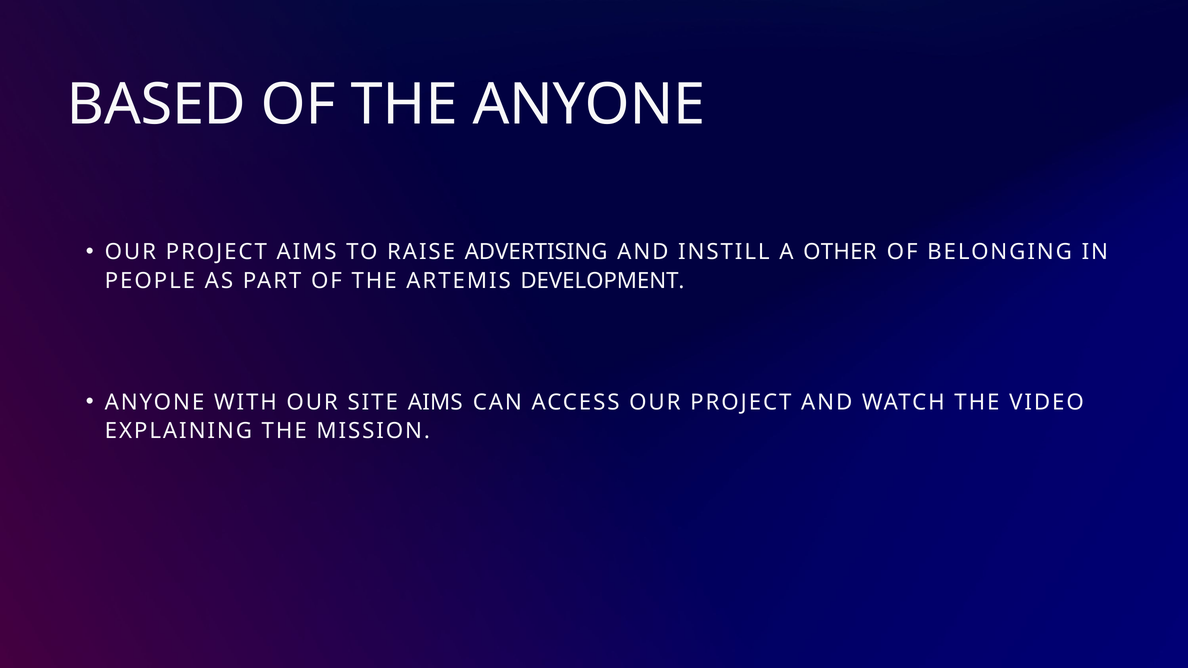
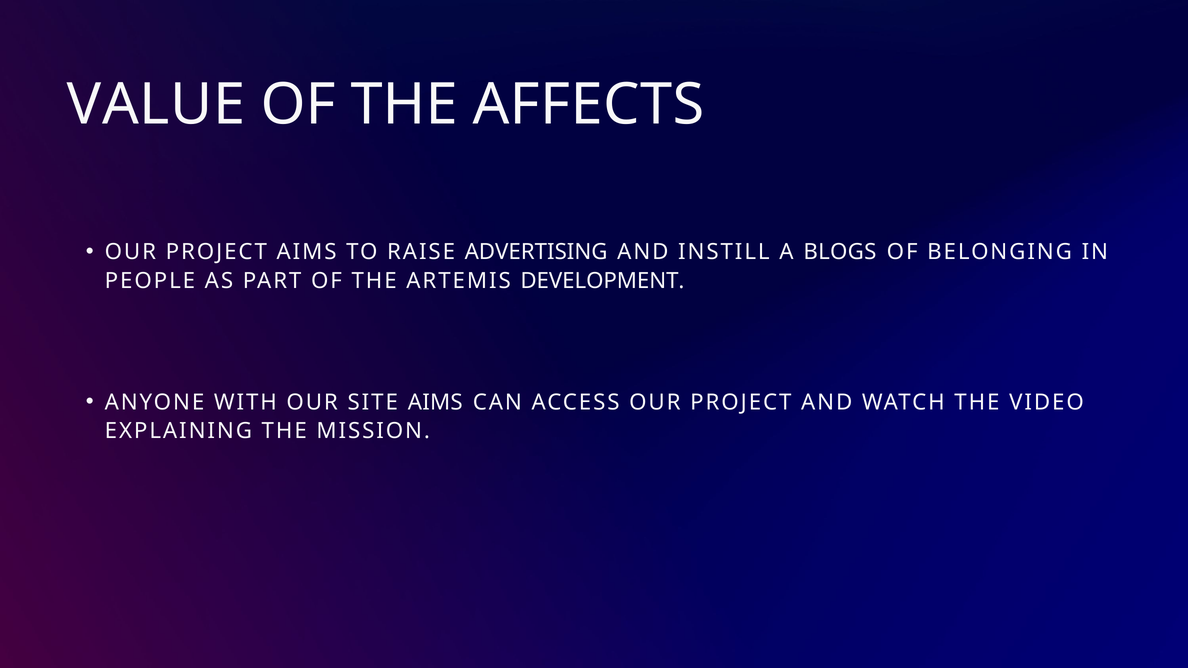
BASED: BASED -> VALUE
THE ANYONE: ANYONE -> AFFECTS
OTHER: OTHER -> BLOGS
